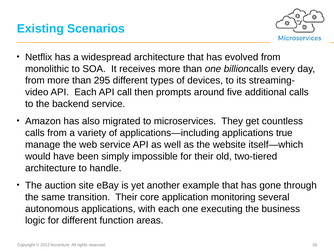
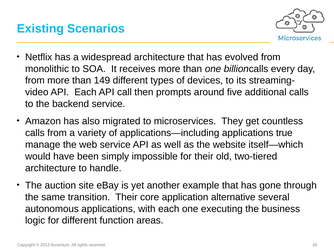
295: 295 -> 149
monitoring: monitoring -> alternative
